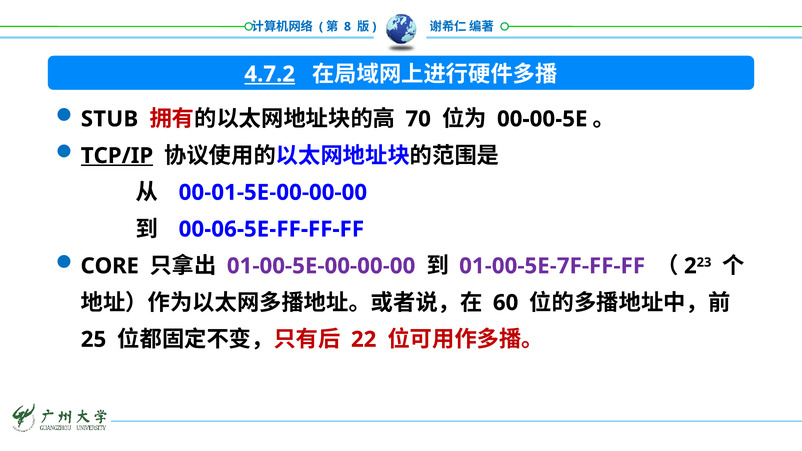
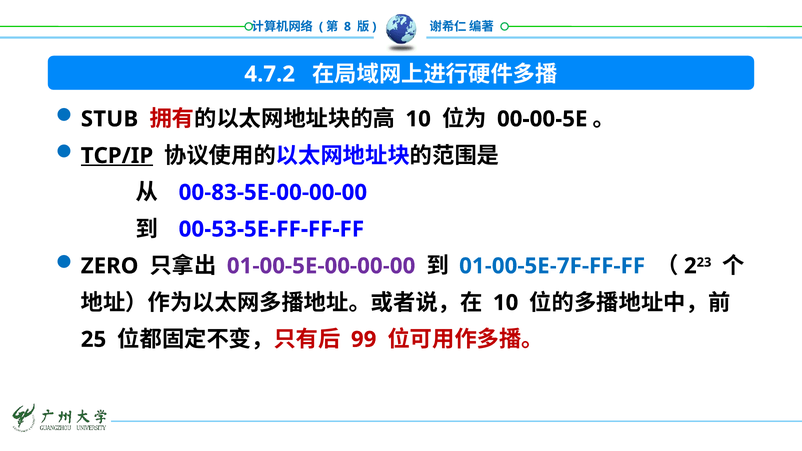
4.7.2 underline: present -> none
70 at (418, 119): 70 -> 10
00-01-5E-00-00-00: 00-01-5E-00-00-00 -> 00-83-5E-00-00-00
00-06-5E-FF-FF-FF: 00-06-5E-FF-FF-FF -> 00-53-5E-FF-FF-FF
CORE: CORE -> ZERO
01-00-5E-7F-FF-FF colour: purple -> blue
60 at (506, 303): 60 -> 10
22: 22 -> 99
